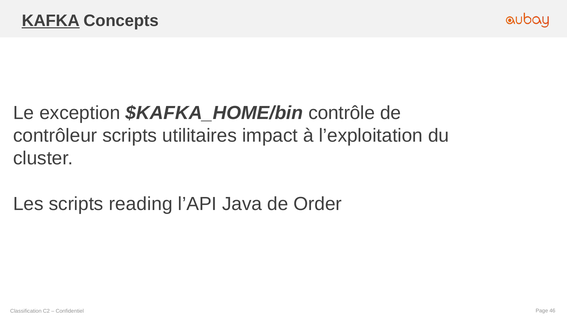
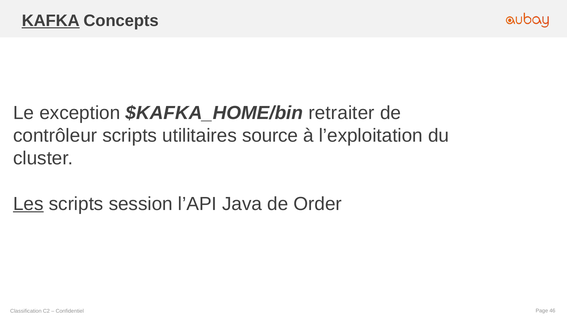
contrôle: contrôle -> retraiter
impact: impact -> source
Les underline: none -> present
reading: reading -> session
